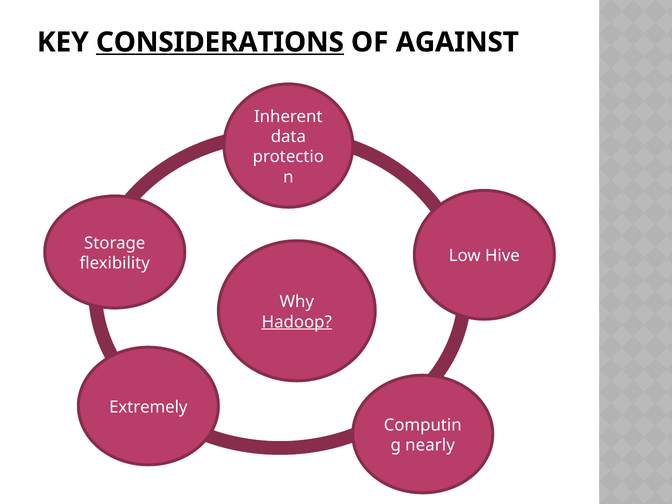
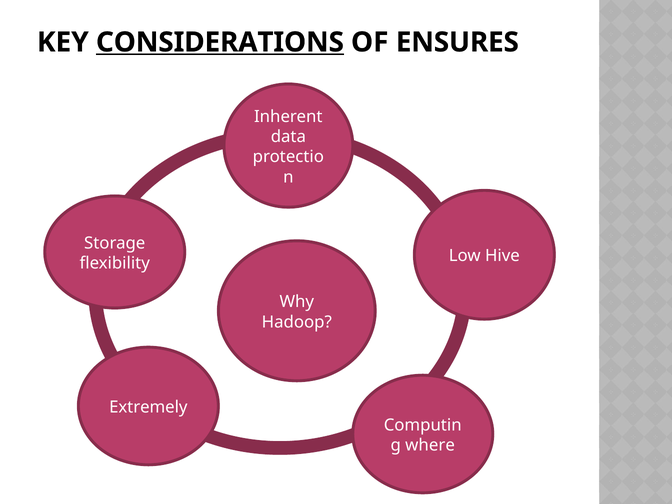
AGAINST: AGAINST -> ENSURES
Hadoop underline: present -> none
nearly: nearly -> where
